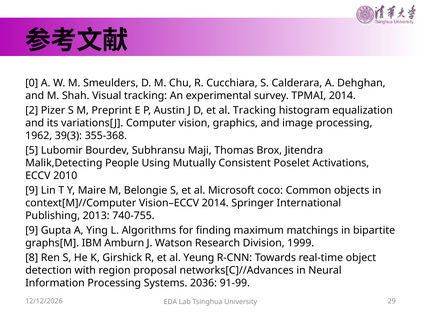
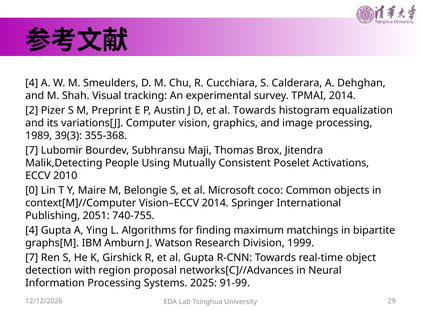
0 at (32, 83): 0 -> 4
al Tracking: Tracking -> Towards
1962: 1962 -> 1989
5 at (32, 150): 5 -> 7
9 at (32, 190): 9 -> 0
2013: 2013 -> 2051
9 at (32, 230): 9 -> 4
8 at (32, 258): 8 -> 7
al Yeung: Yeung -> Gupta
2036: 2036 -> 2025
